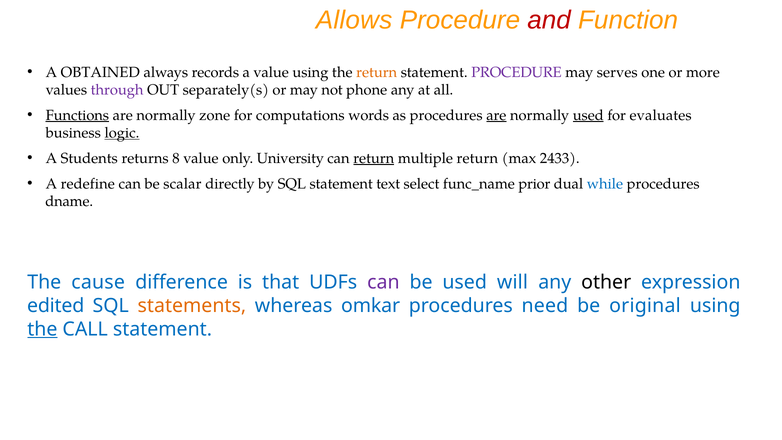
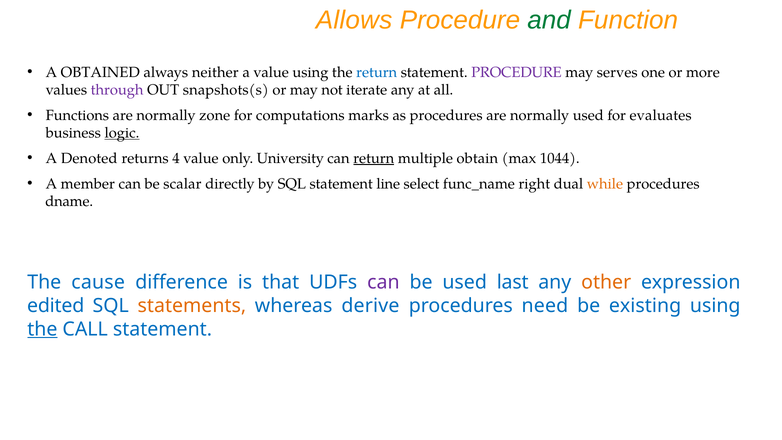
and colour: red -> green
records: records -> neither
return at (377, 72) colour: orange -> blue
separately(s: separately(s -> snapshots(s
phone: phone -> iterate
Functions underline: present -> none
words: words -> marks
are at (496, 115) underline: present -> none
used at (588, 115) underline: present -> none
Students: Students -> Denoted
8: 8 -> 4
multiple return: return -> obtain
2433: 2433 -> 1044
redefine: redefine -> member
text: text -> line
prior: prior -> right
while colour: blue -> orange
will: will -> last
other colour: black -> orange
omkar: omkar -> derive
original: original -> existing
